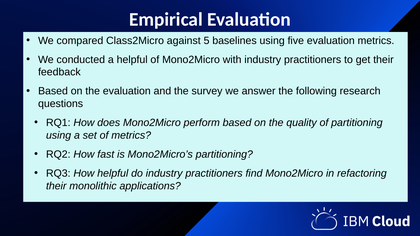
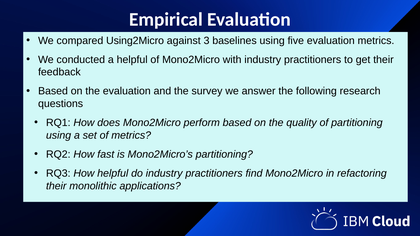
Class2Micro: Class2Micro -> Using2Micro
5: 5 -> 3
